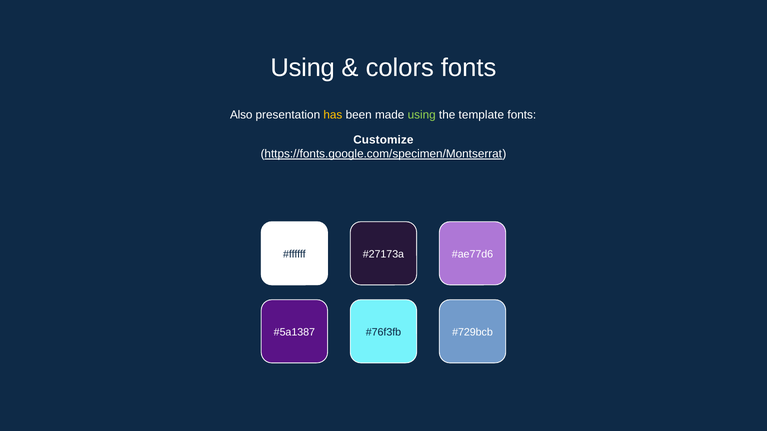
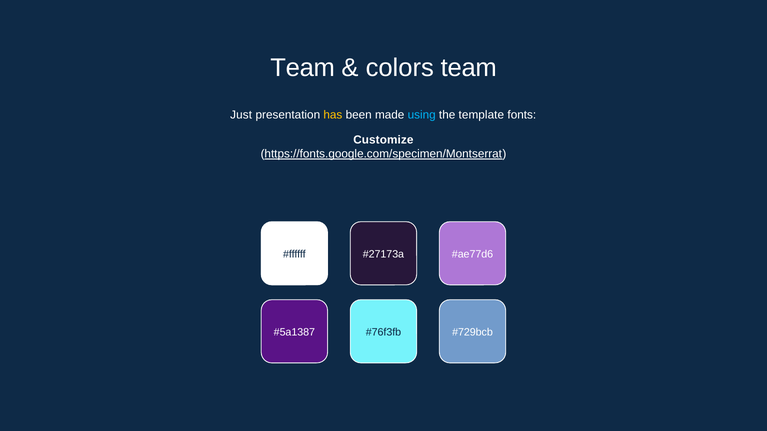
Using at (303, 68): Using -> Team
colors fonts: fonts -> team
Also: Also -> Just
using at (422, 115) colour: light green -> light blue
